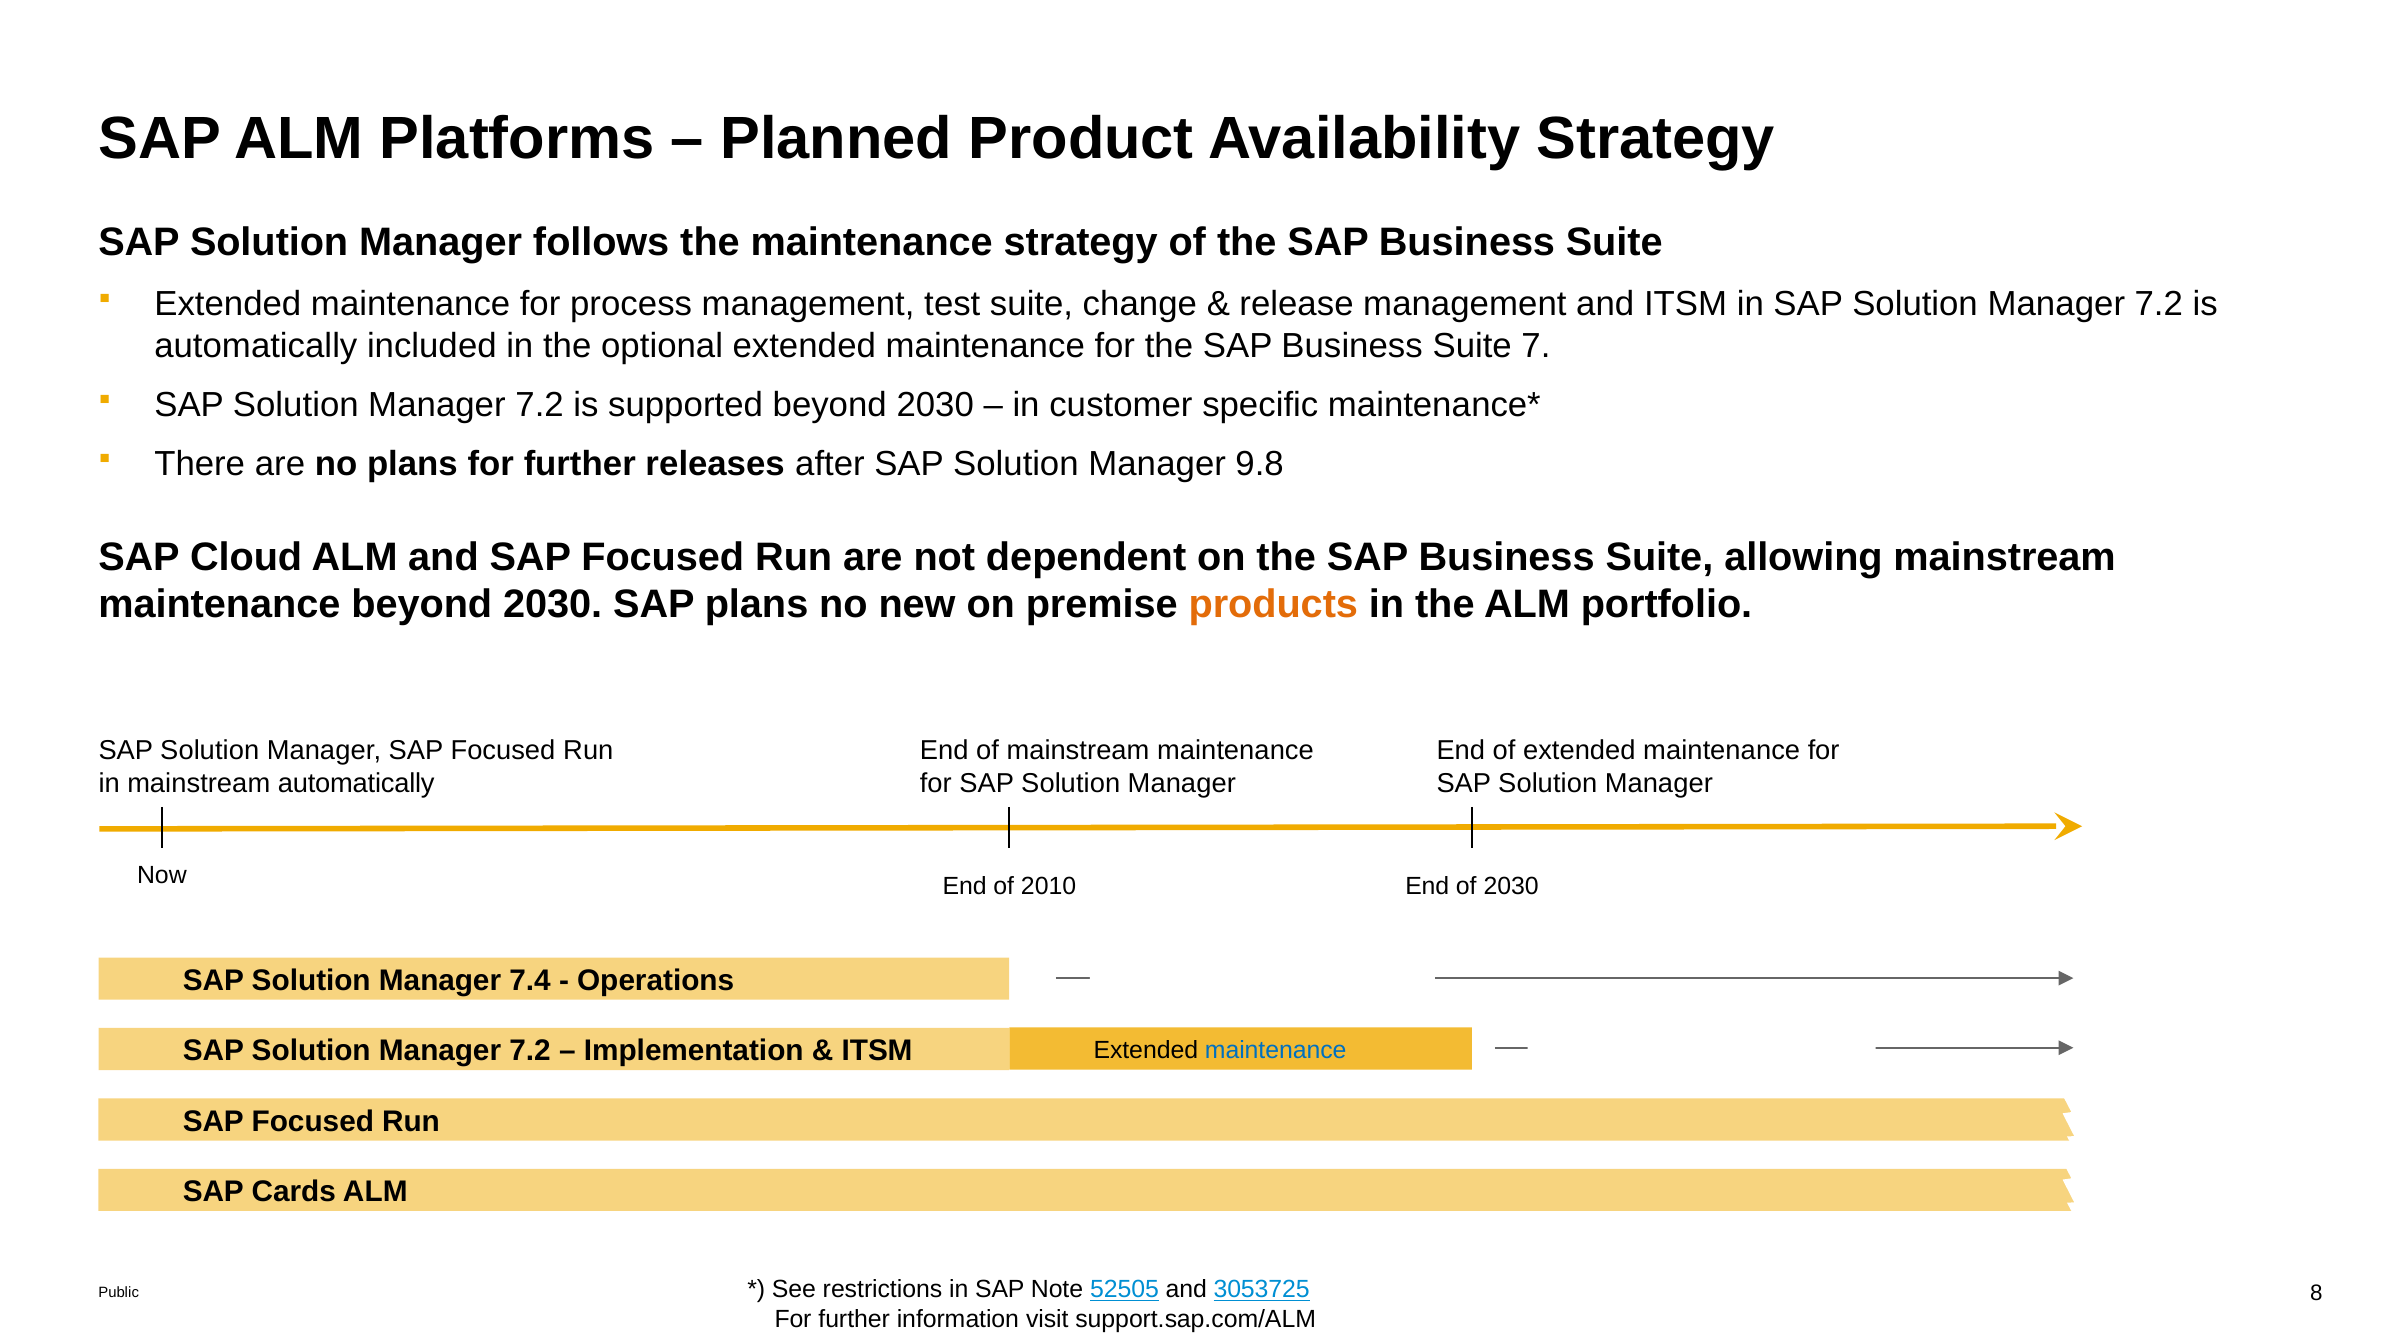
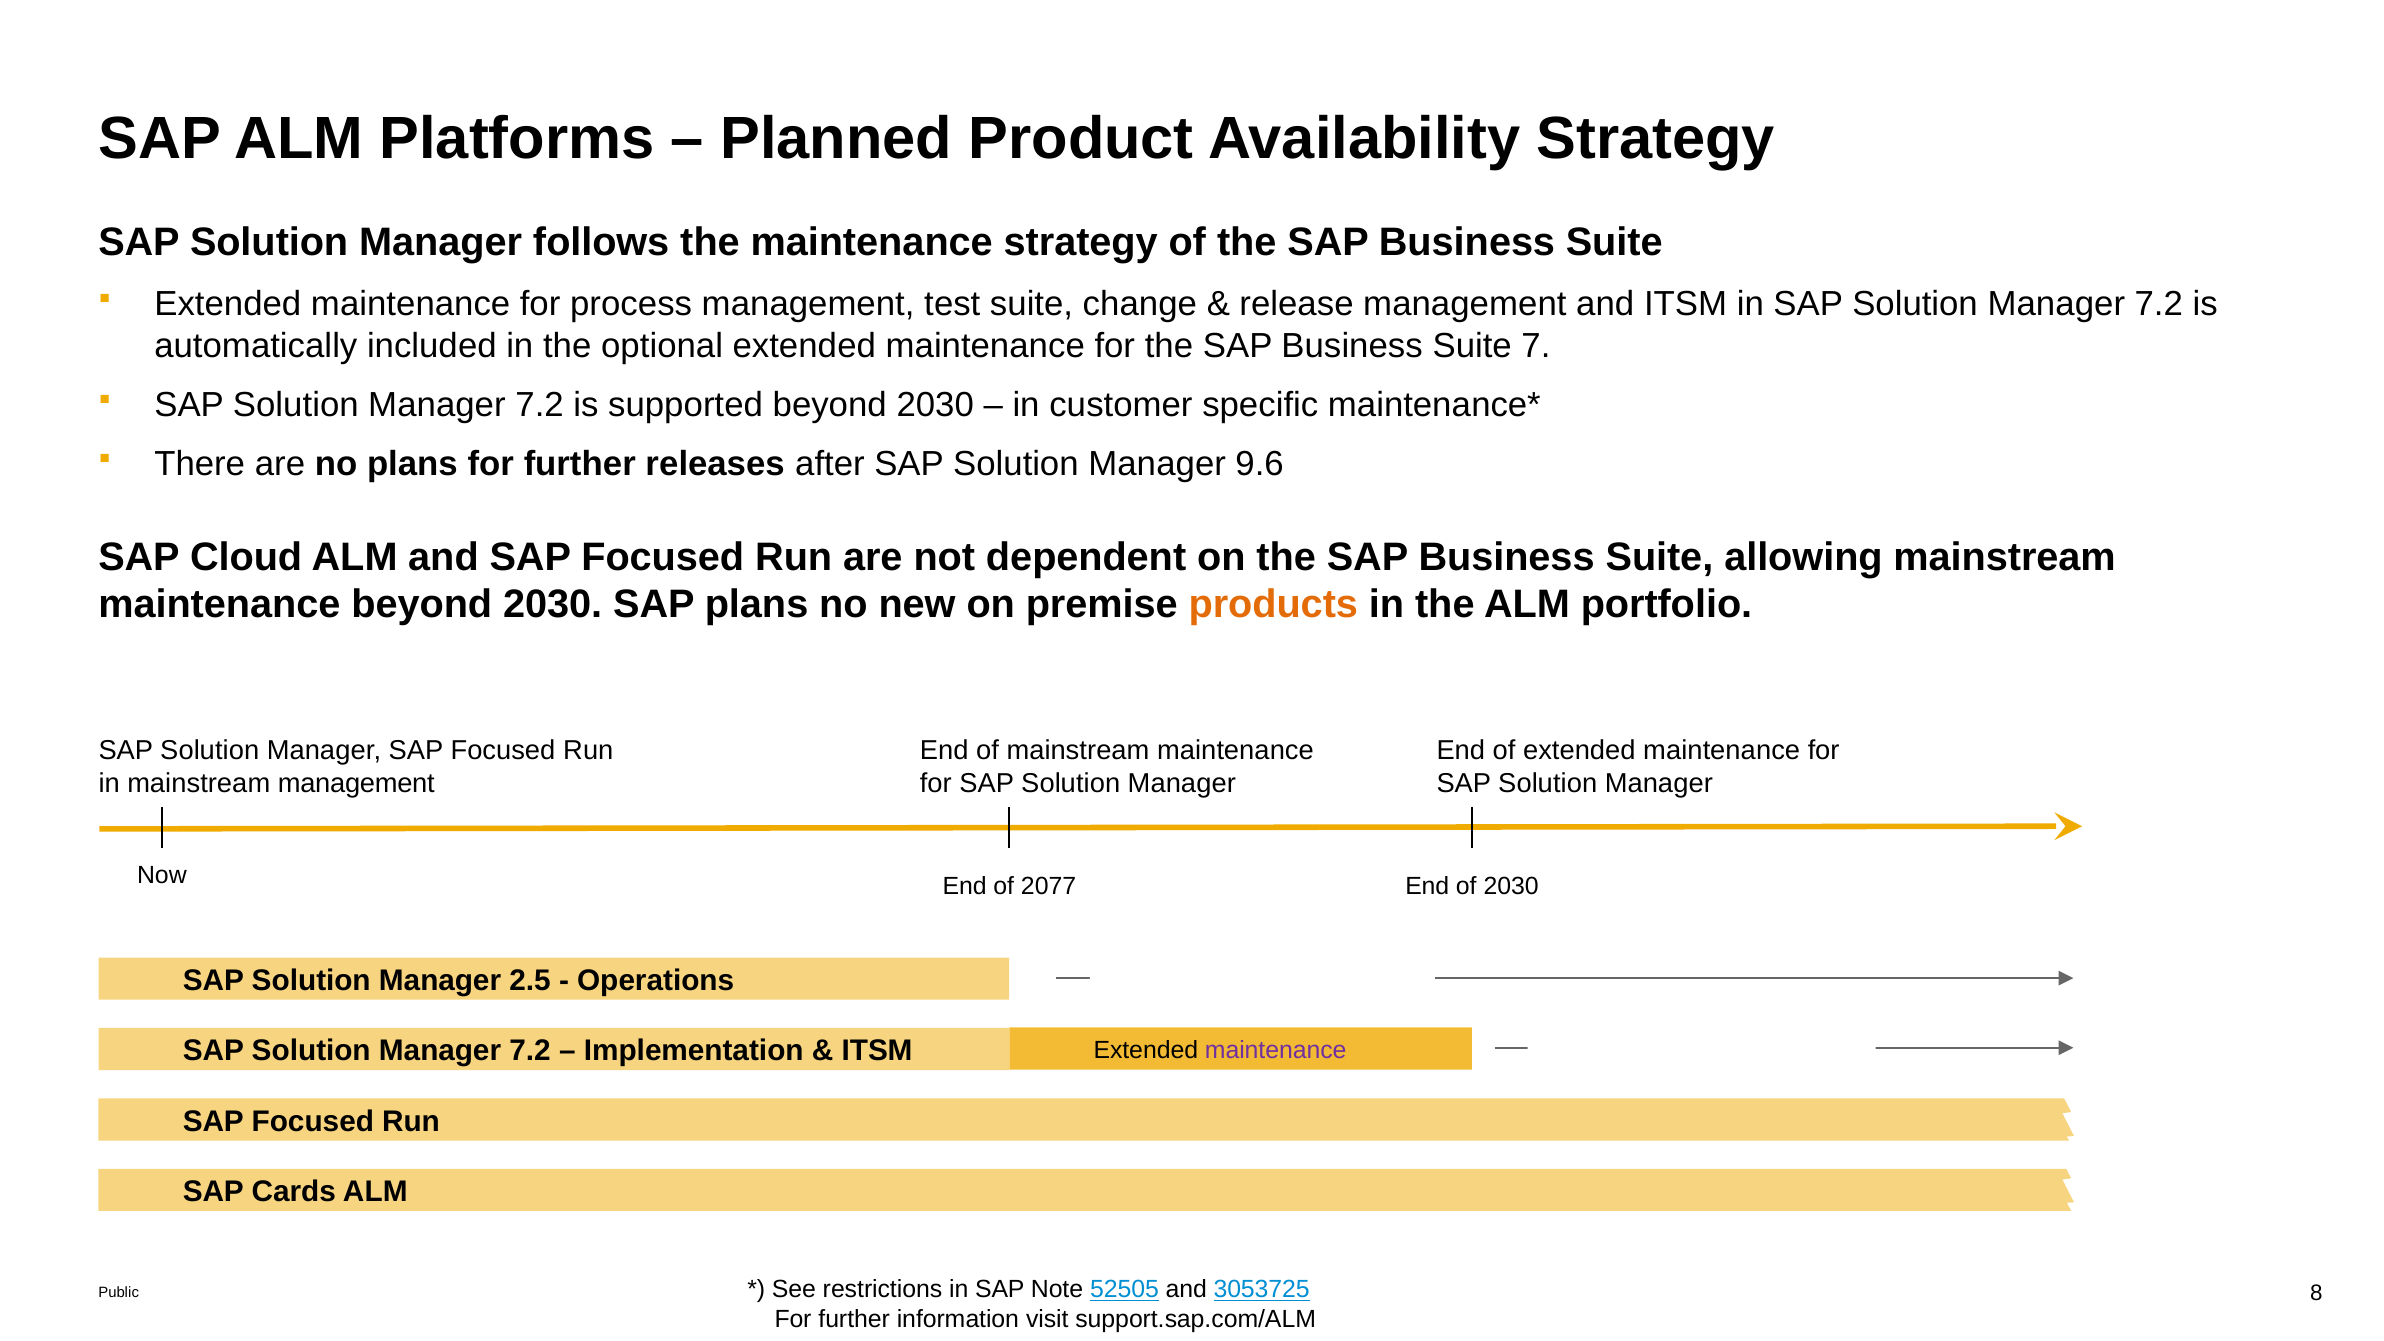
9.8: 9.8 -> 9.6
mainstream automatically: automatically -> management
2010: 2010 -> 2077
7.4: 7.4 -> 2.5
maintenance at (1276, 1050) colour: blue -> purple
